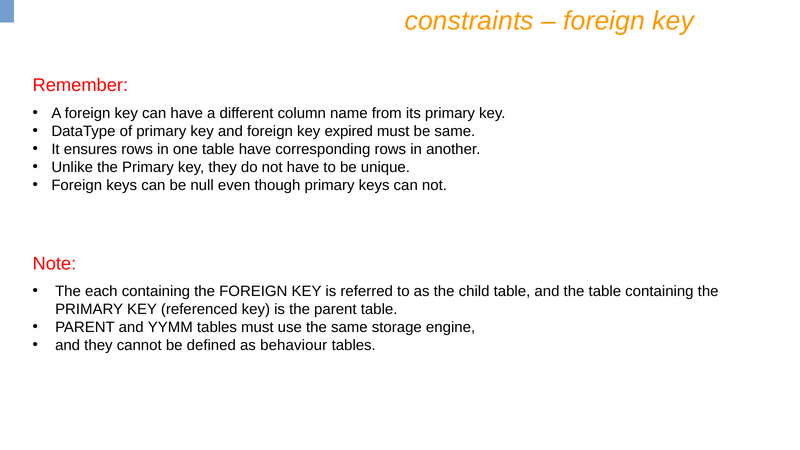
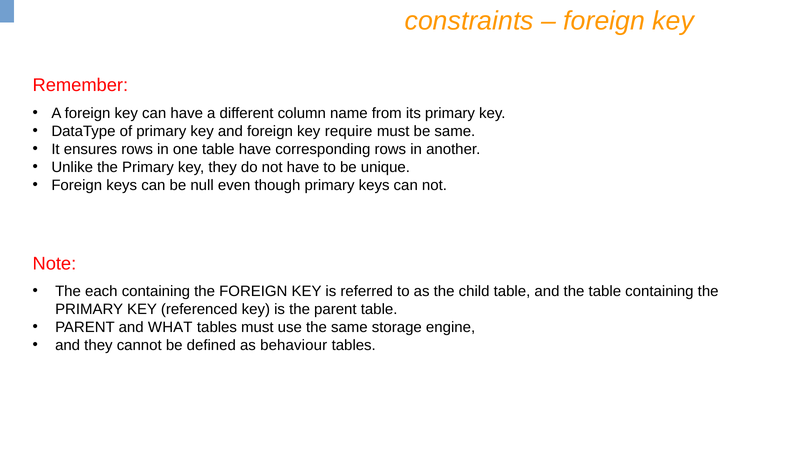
expired: expired -> require
YYMM: YYMM -> WHAT
